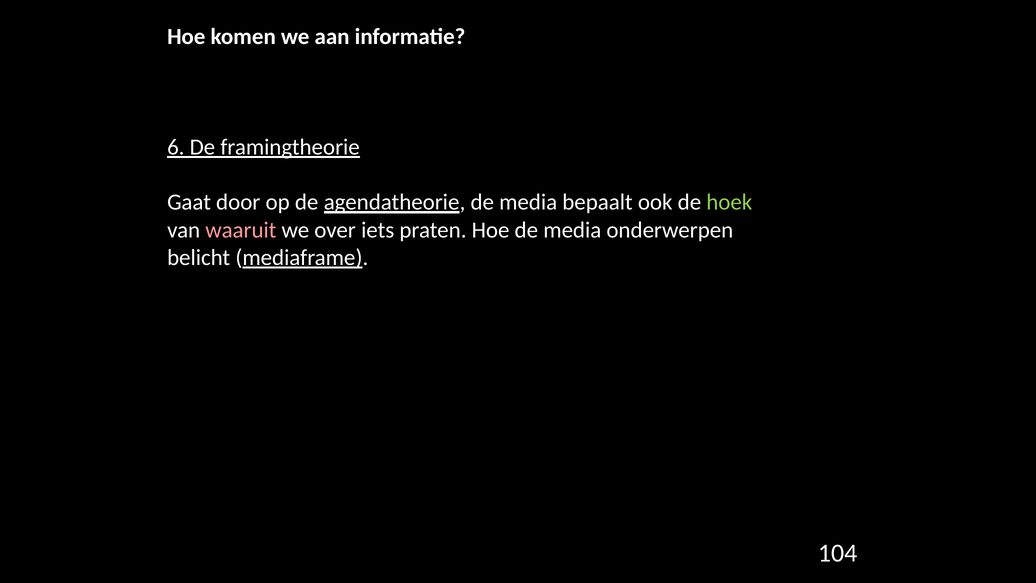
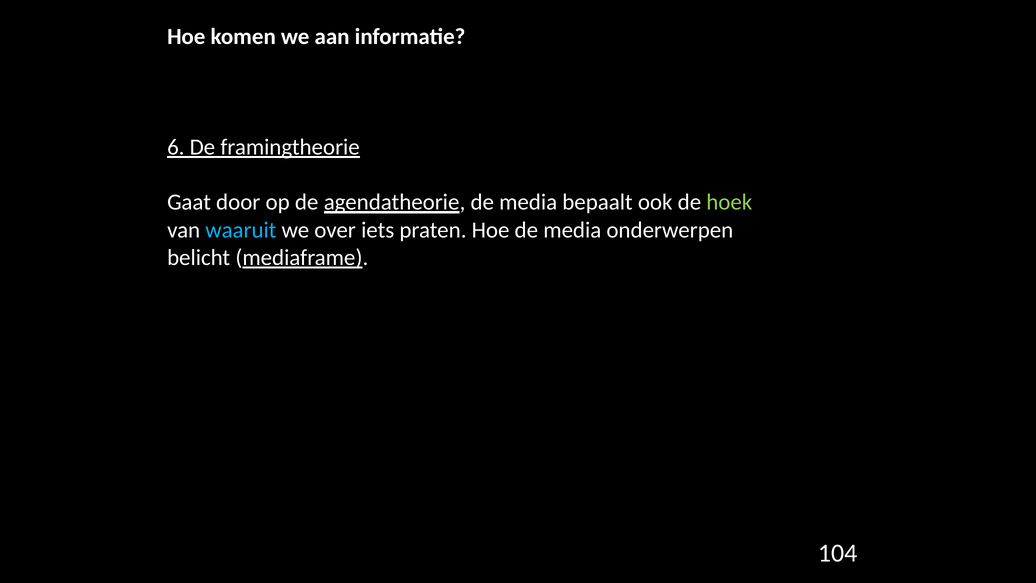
waaruit colour: pink -> light blue
